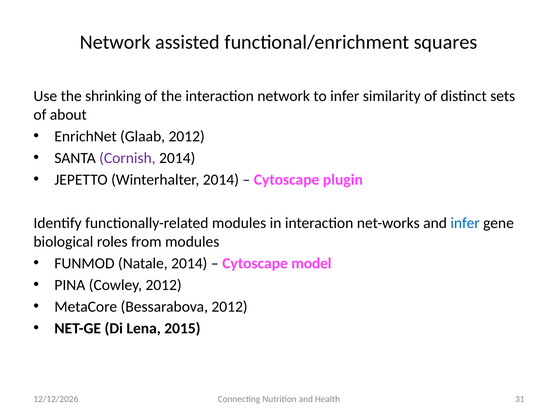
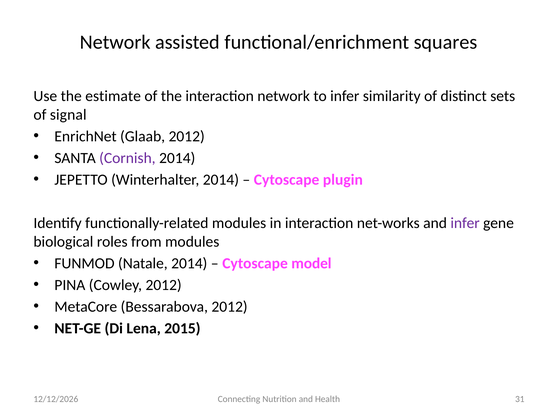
shrinking: shrinking -> estimate
about: about -> signal
infer at (465, 223) colour: blue -> purple
